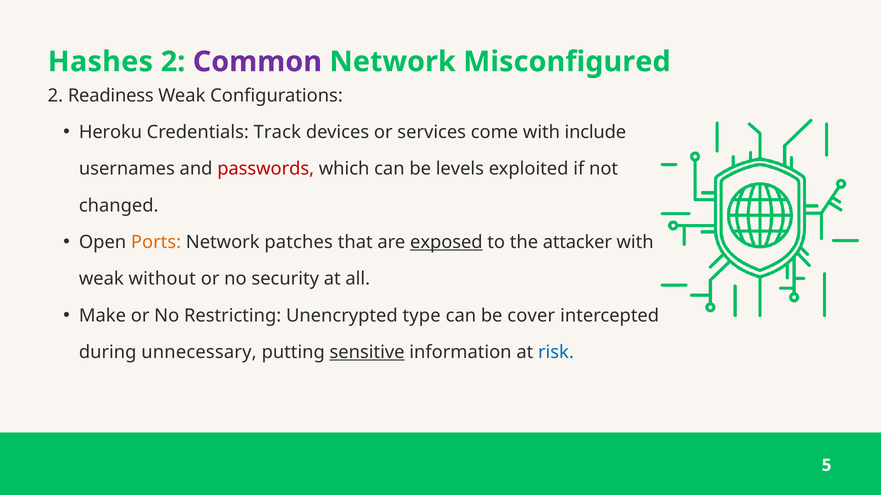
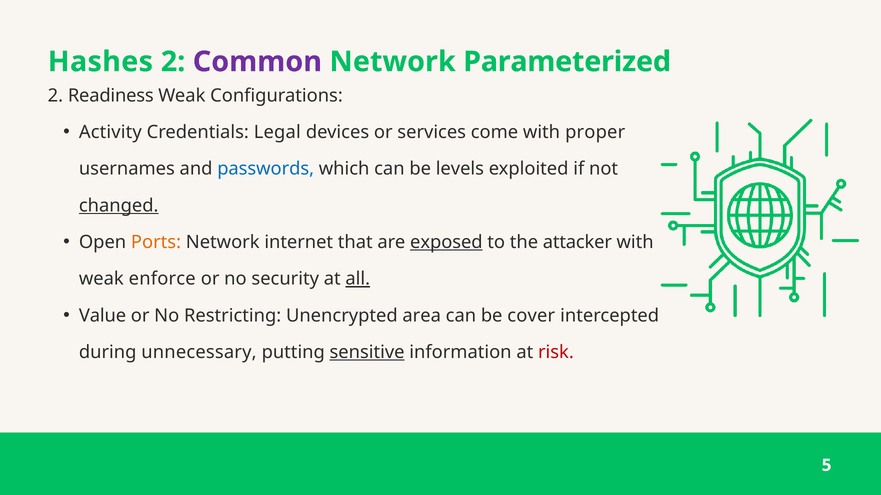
Misconfigured: Misconfigured -> Parameterized
Heroku: Heroku -> Activity
Track: Track -> Legal
include: include -> proper
passwords colour: red -> blue
changed underline: none -> present
patches: patches -> internet
without: without -> enforce
all underline: none -> present
Make: Make -> Value
type: type -> area
risk colour: blue -> red
